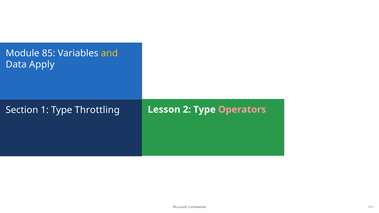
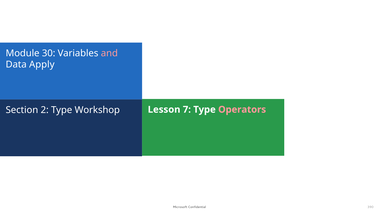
85: 85 -> 30
and colour: yellow -> pink
1: 1 -> 2
Throttling: Throttling -> Workshop
2: 2 -> 7
